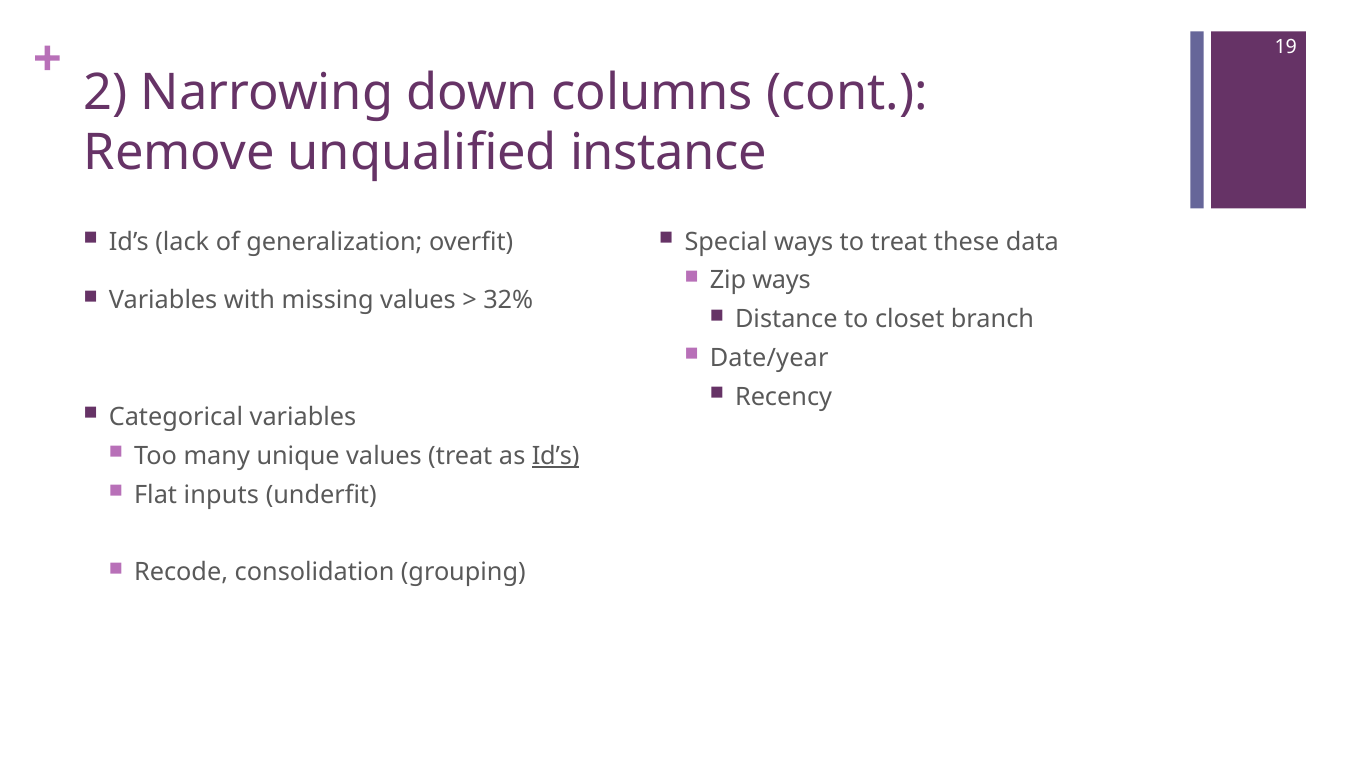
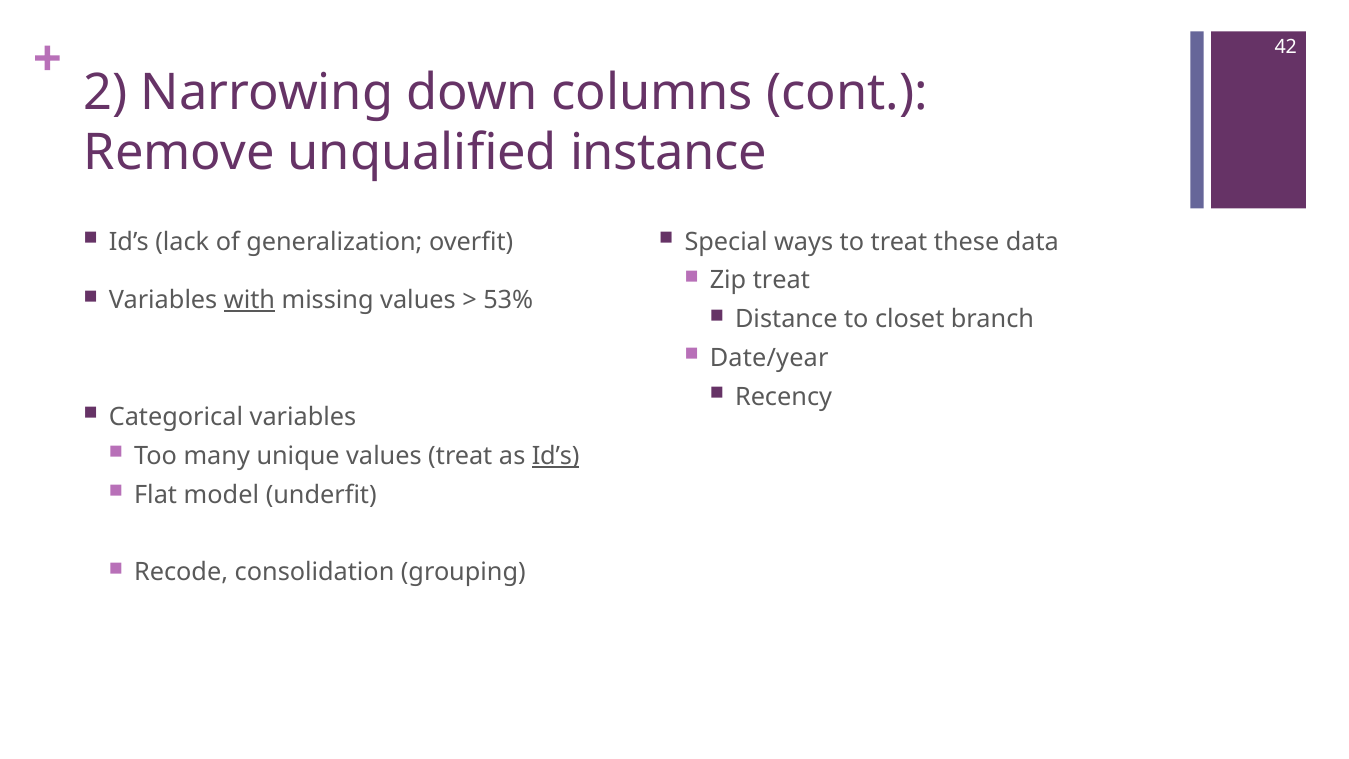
19: 19 -> 42
Zip ways: ways -> treat
with underline: none -> present
32%: 32% -> 53%
inputs: inputs -> model
